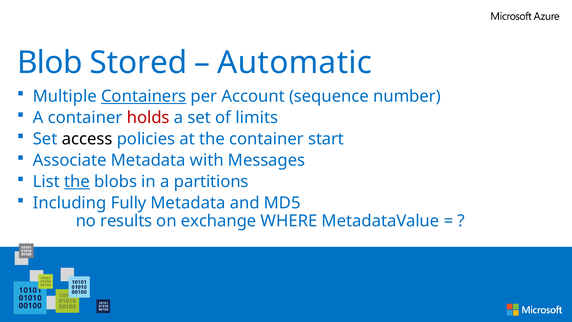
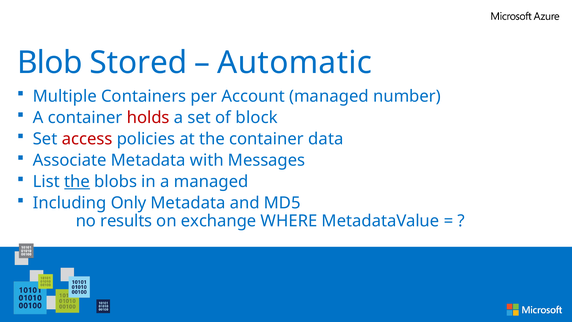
Containers underline: present -> none
Account sequence: sequence -> managed
limits: limits -> block
access colour: black -> red
start: start -> data
a partitions: partitions -> managed
Fully: Fully -> Only
